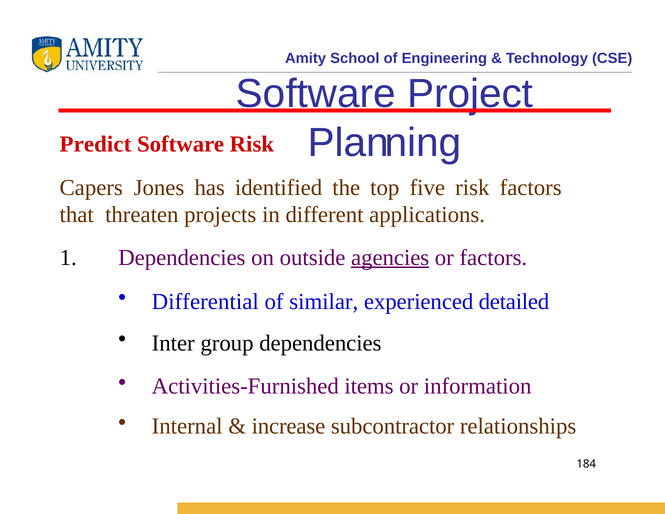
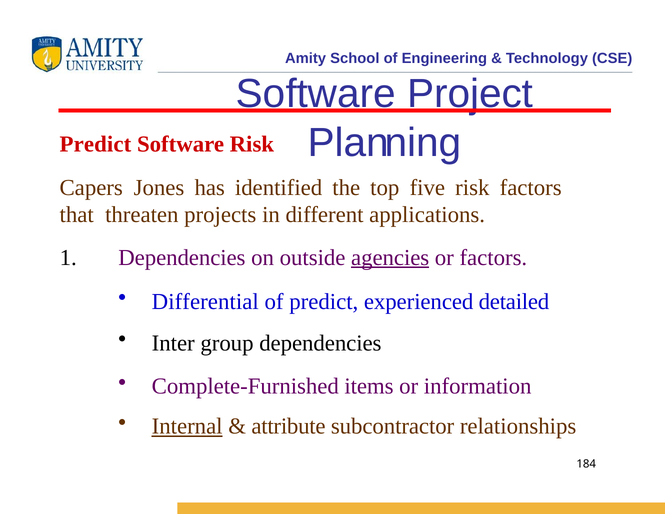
of similar: similar -> predict
Activities-Furnished: Activities-Furnished -> Complete-Furnished
Internal underline: none -> present
increase: increase -> attribute
